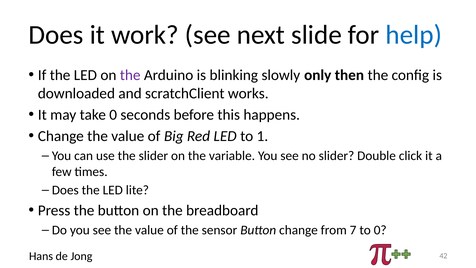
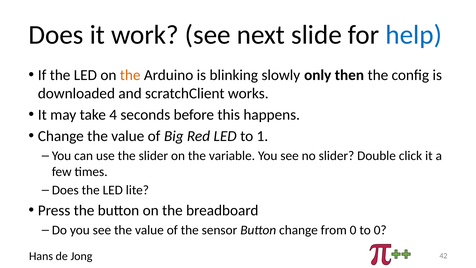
the at (130, 75) colour: purple -> orange
take 0: 0 -> 4
from 7: 7 -> 0
